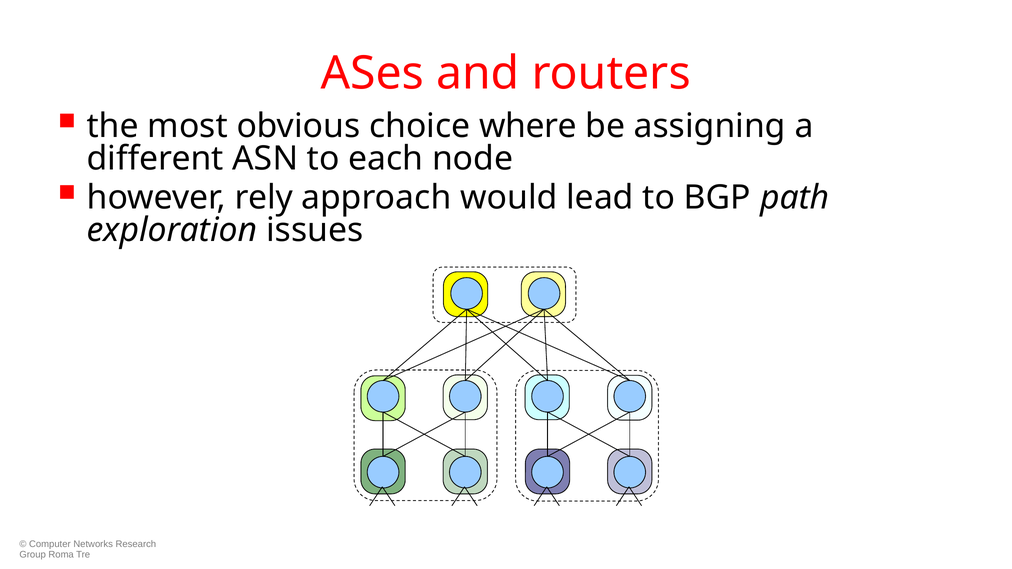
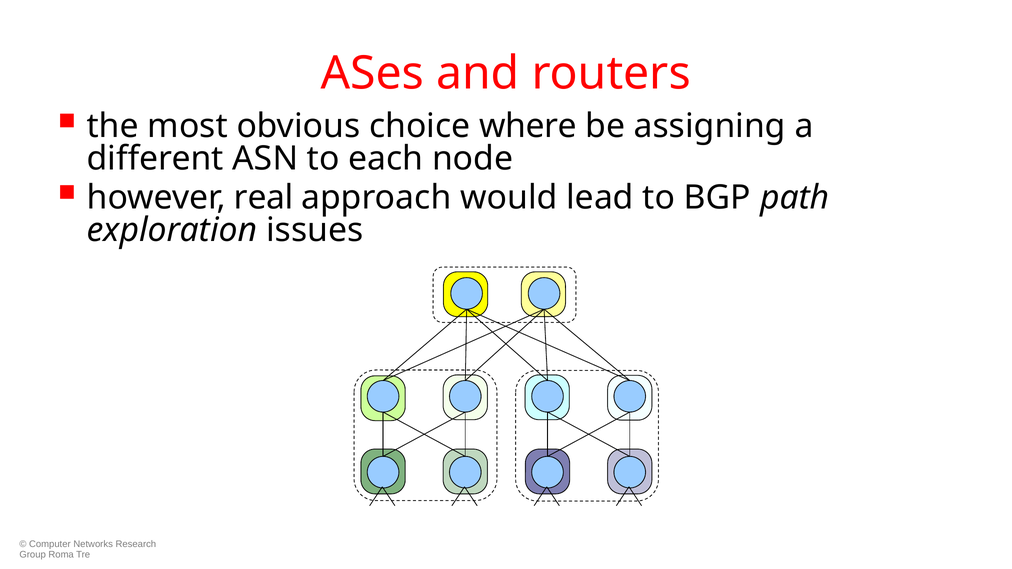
rely: rely -> real
